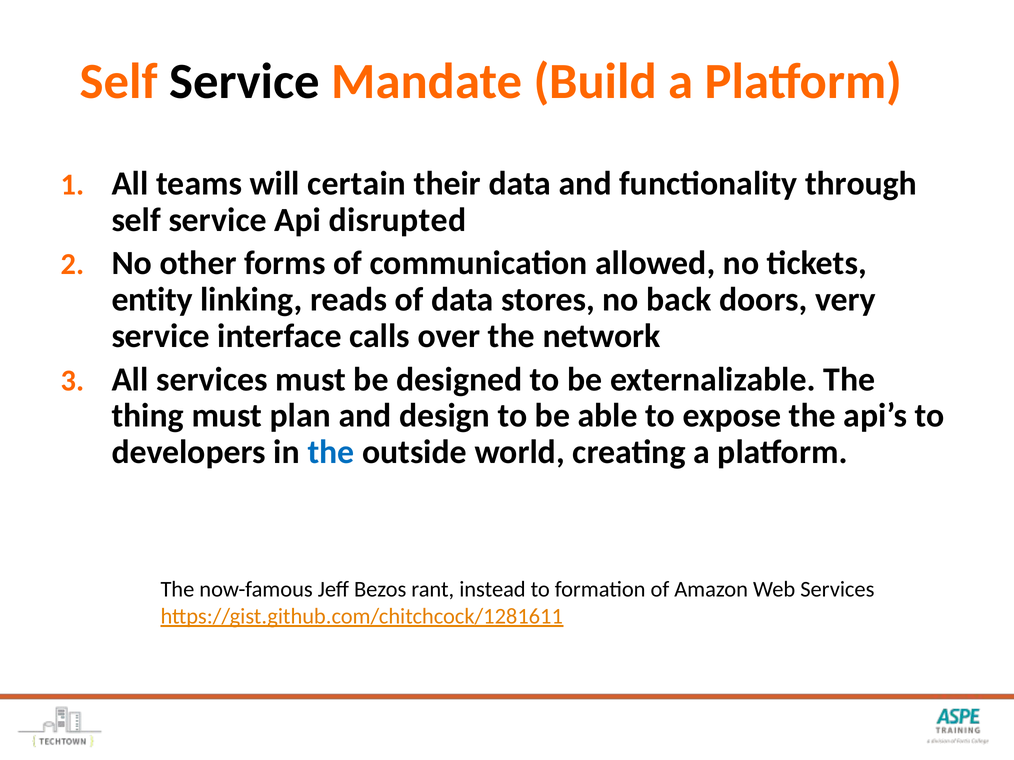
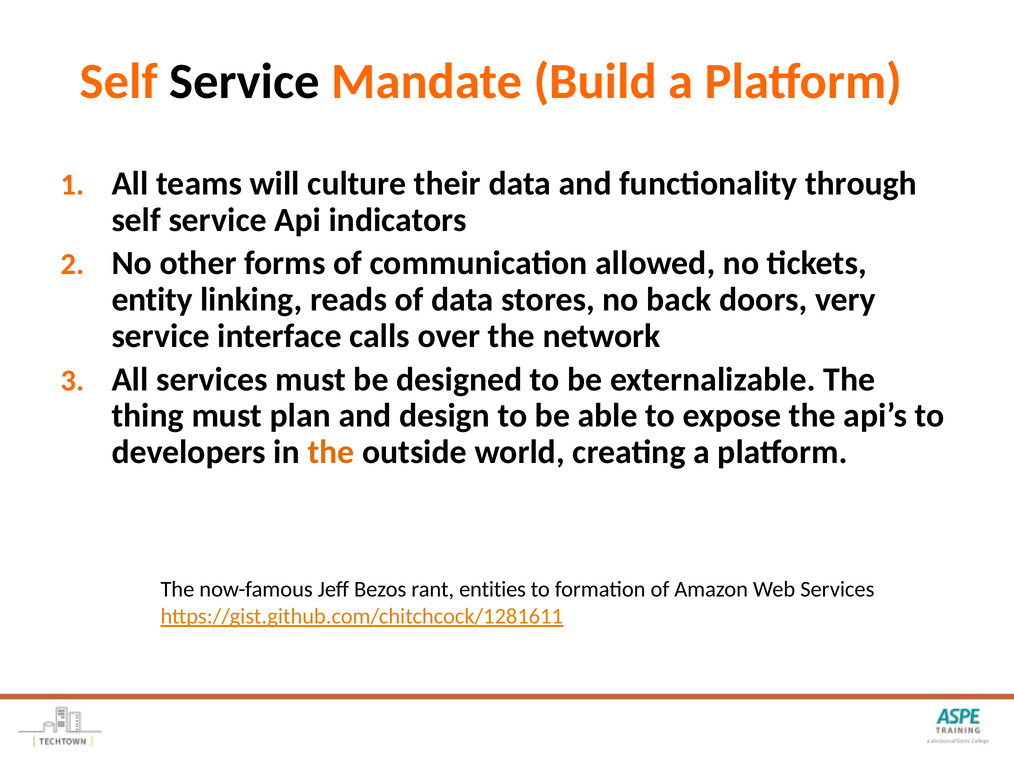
certain: certain -> culture
disrupted: disrupted -> indicators
the at (331, 453) colour: blue -> orange
instead: instead -> entities
